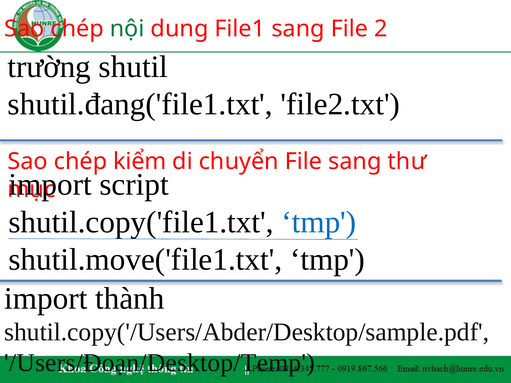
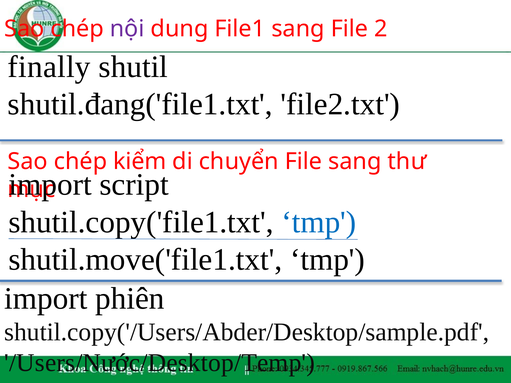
nội colour: green -> purple
trường: trường -> finally
thành: thành -> phiên
/Users/Đoạn/Desktop/Temp: /Users/Đoạn/Desktop/Temp -> /Users/Nước/Desktop/Temp
